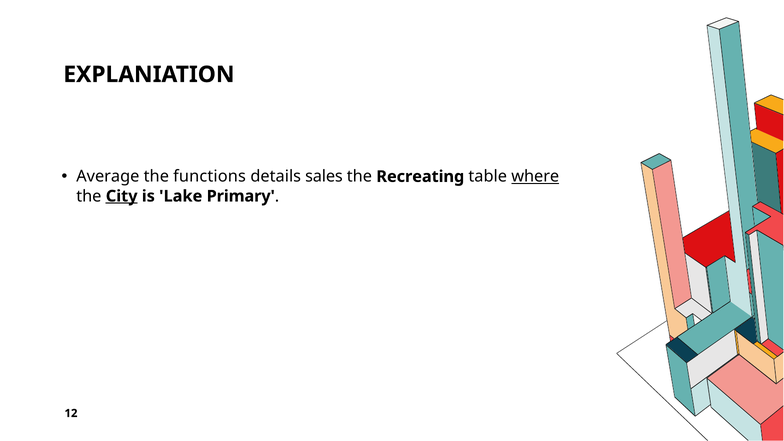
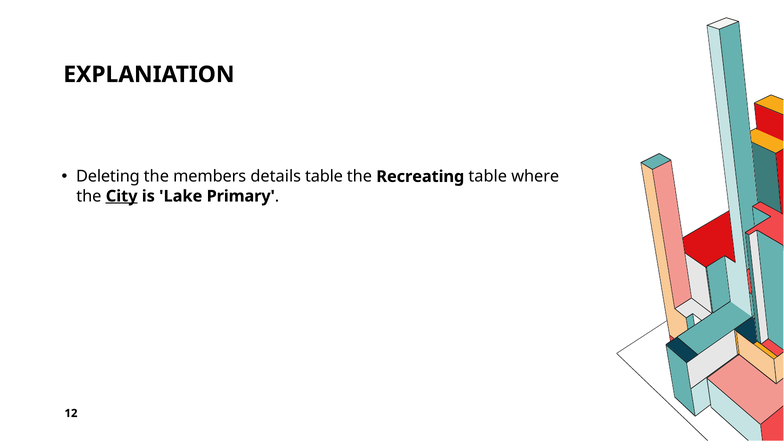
Average: Average -> Deleting
functions: functions -> members
details sales: sales -> table
where underline: present -> none
